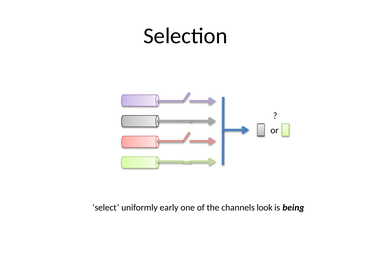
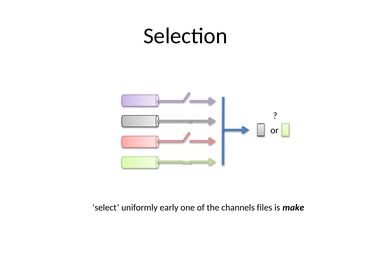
look: look -> files
being: being -> make
